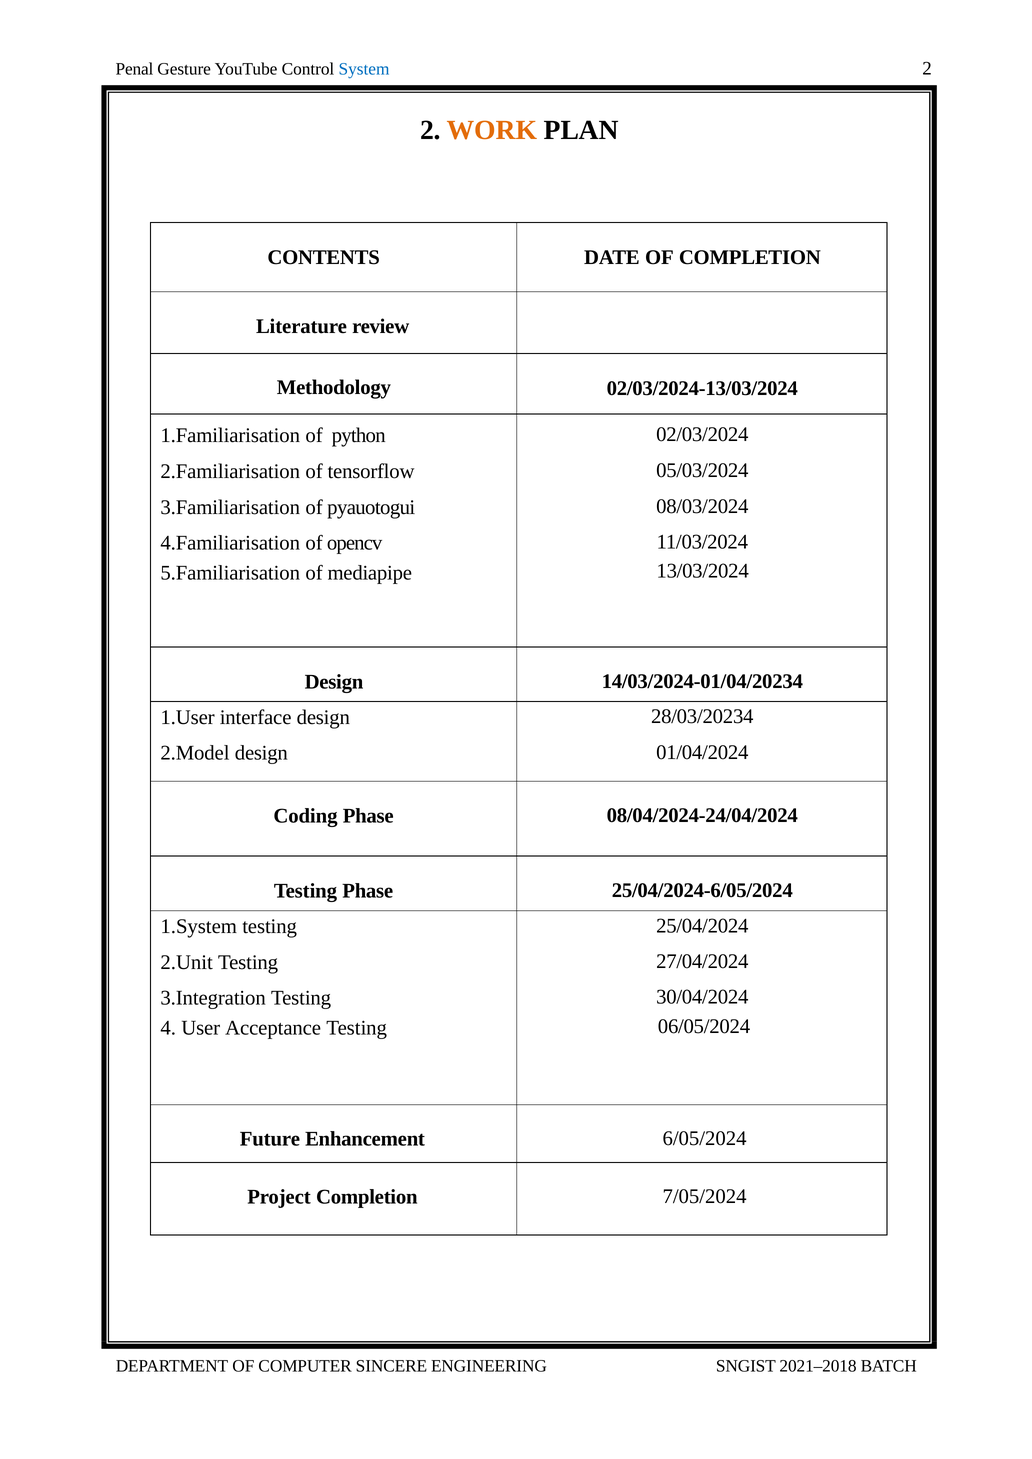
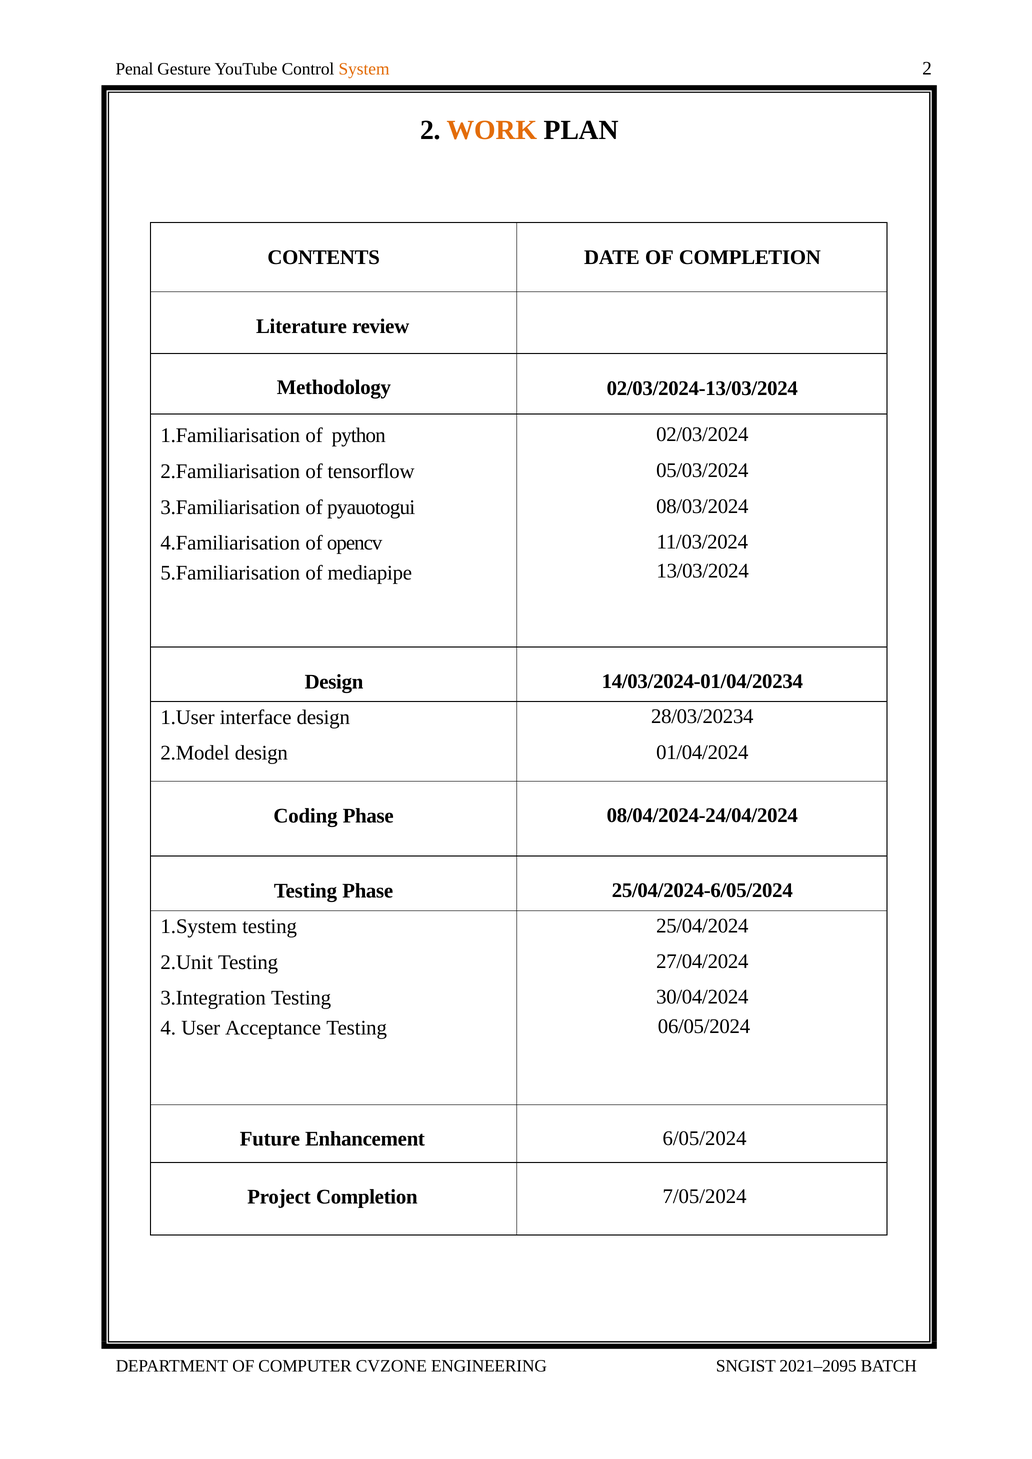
System colour: blue -> orange
SINCERE: SINCERE -> CVZONE
2021–2018: 2021–2018 -> 2021–2095
